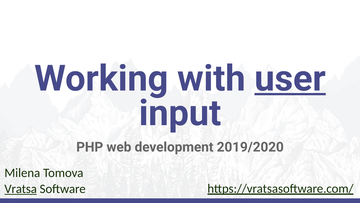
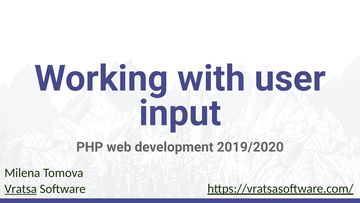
user underline: present -> none
